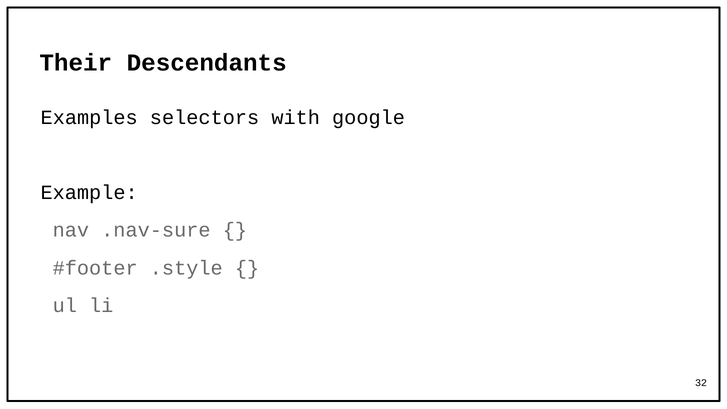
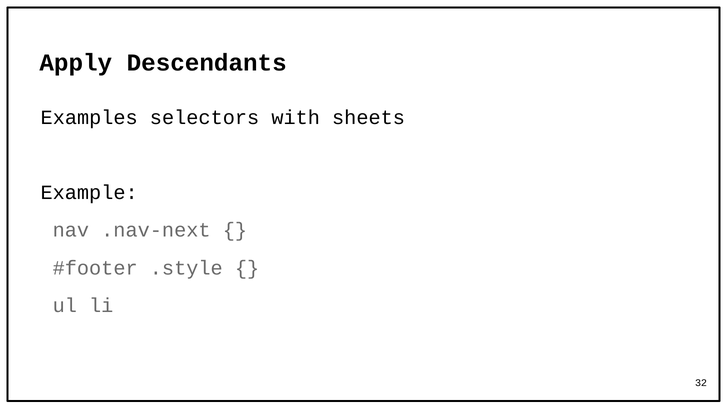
Their: Their -> Apply
google: google -> sheets
.nav-sure: .nav-sure -> .nav-next
